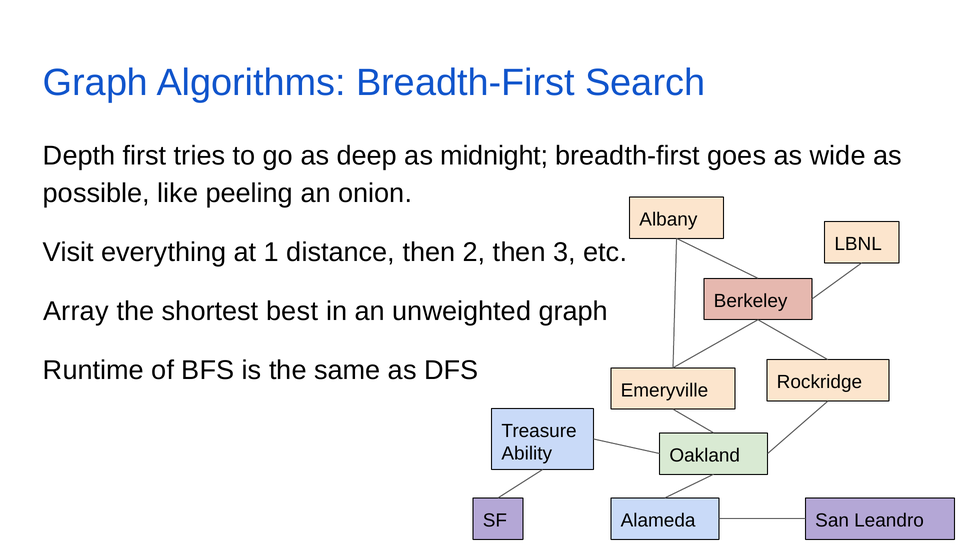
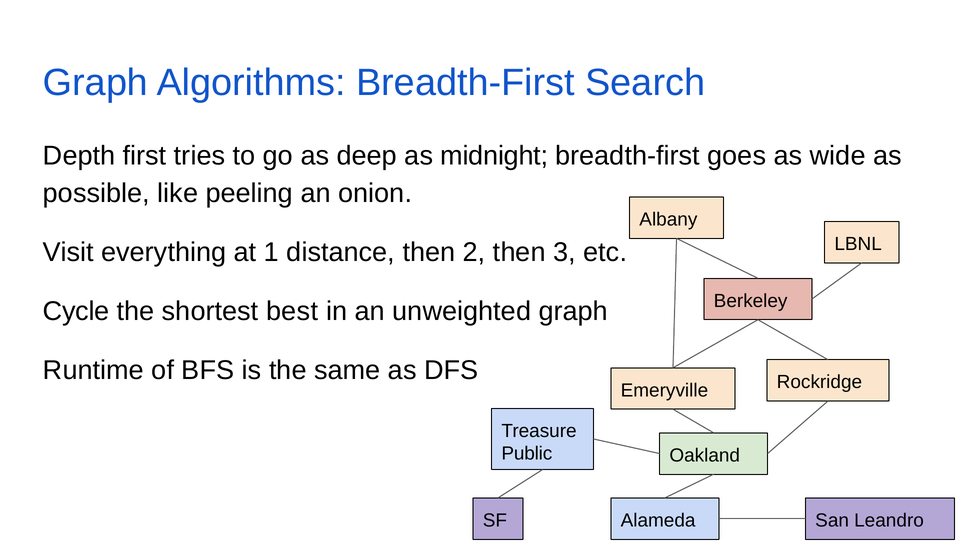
Array: Array -> Cycle
Ability: Ability -> Public
